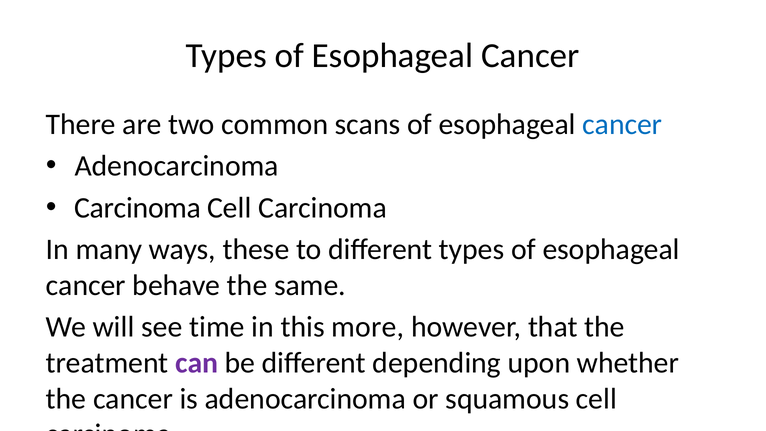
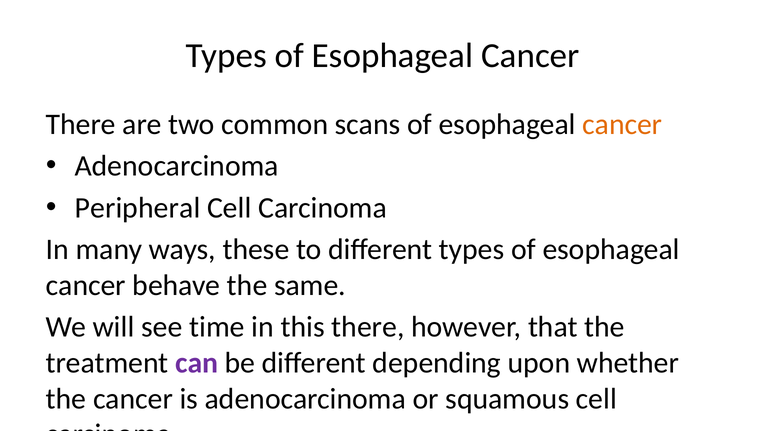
cancer at (622, 124) colour: blue -> orange
Carcinoma at (138, 208): Carcinoma -> Peripheral
this more: more -> there
